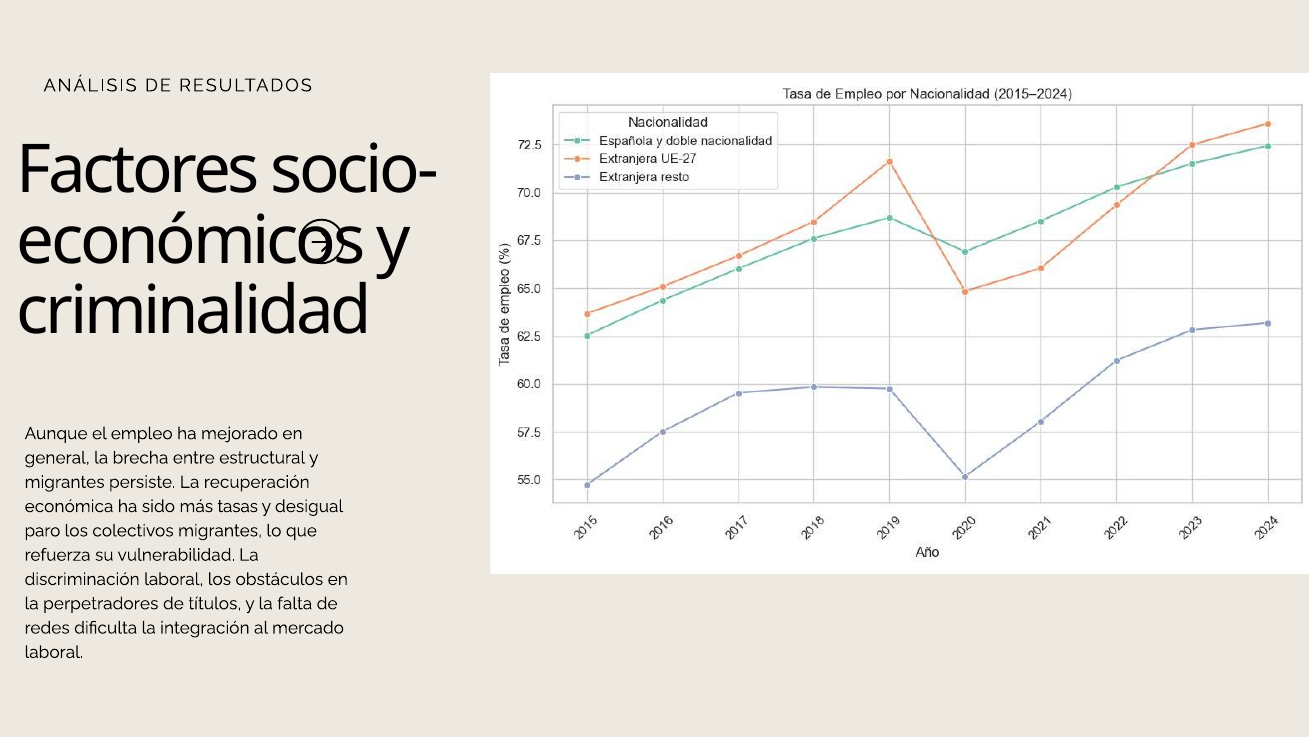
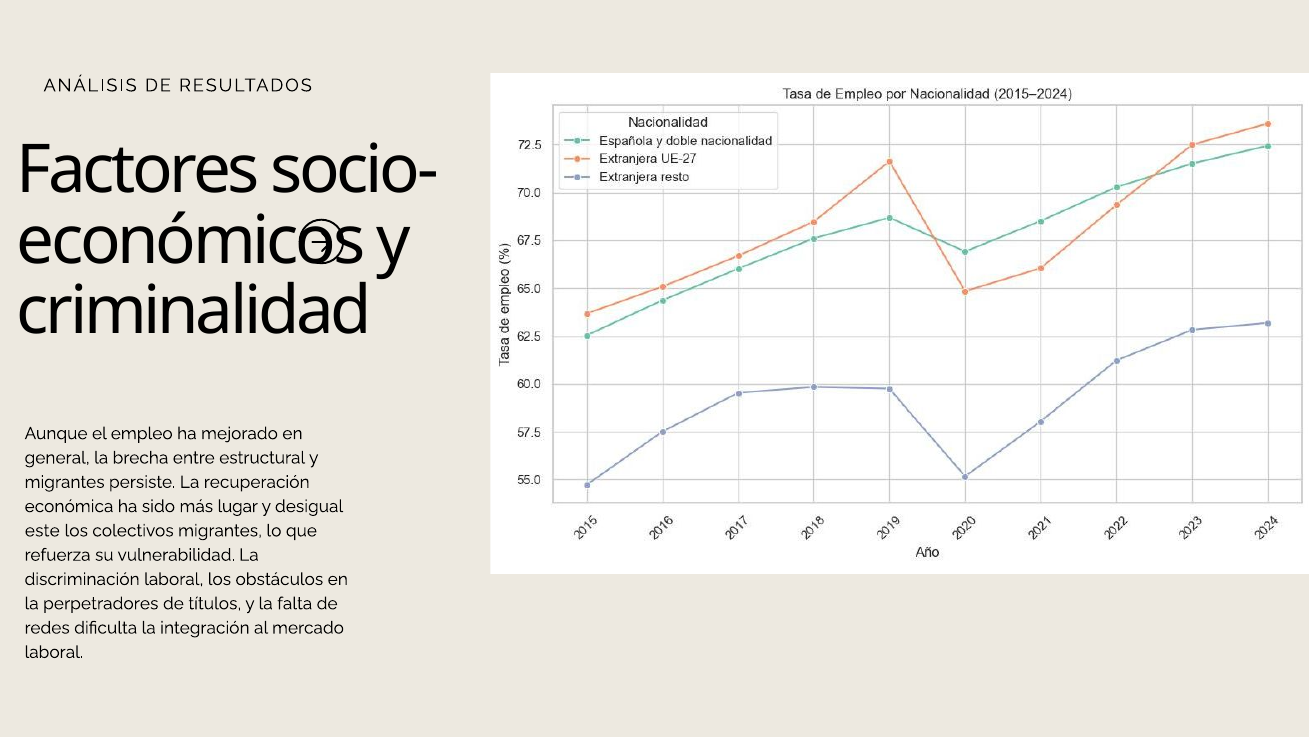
tasas: tasas -> lugar
paro: paro -> este
